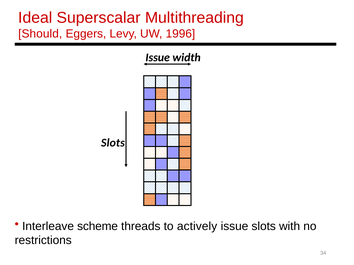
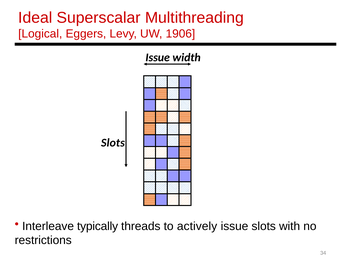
Should: Should -> Logical
1996: 1996 -> 1906
scheme: scheme -> typically
